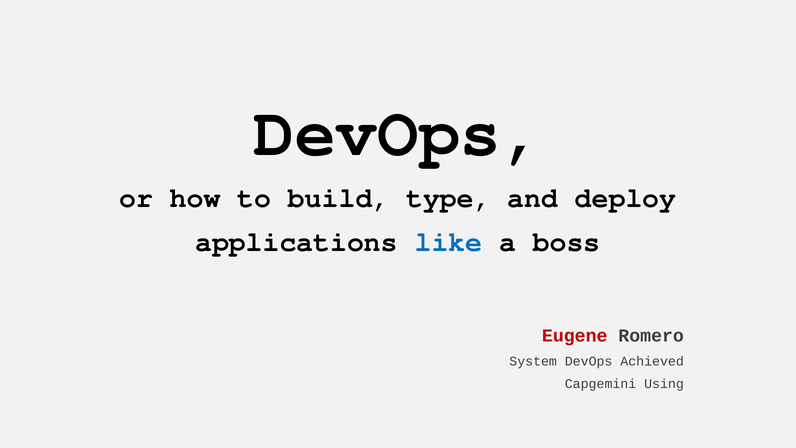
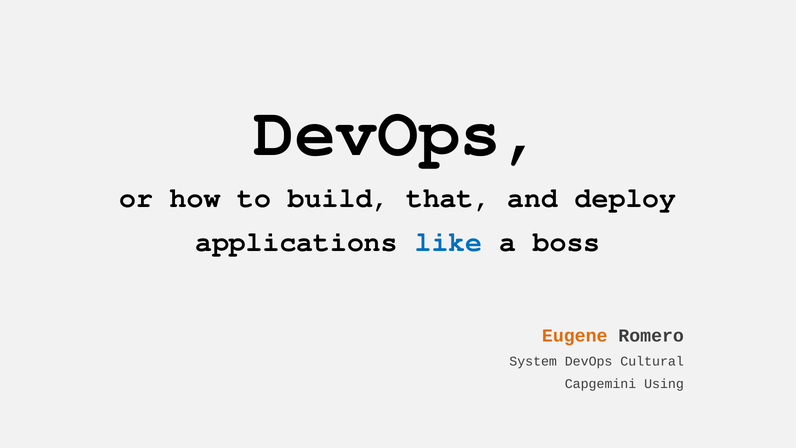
type: type -> that
Eugene colour: red -> orange
Achieved: Achieved -> Cultural
